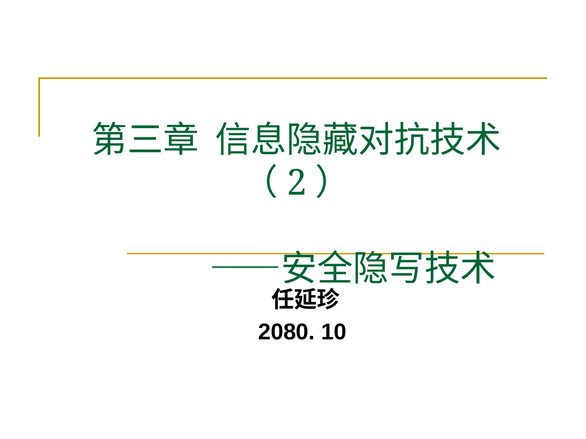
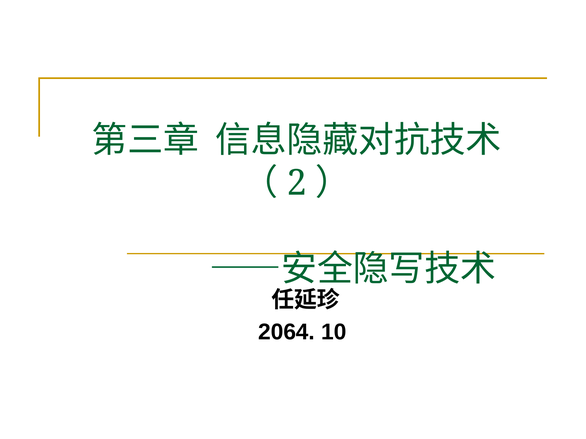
2080: 2080 -> 2064
